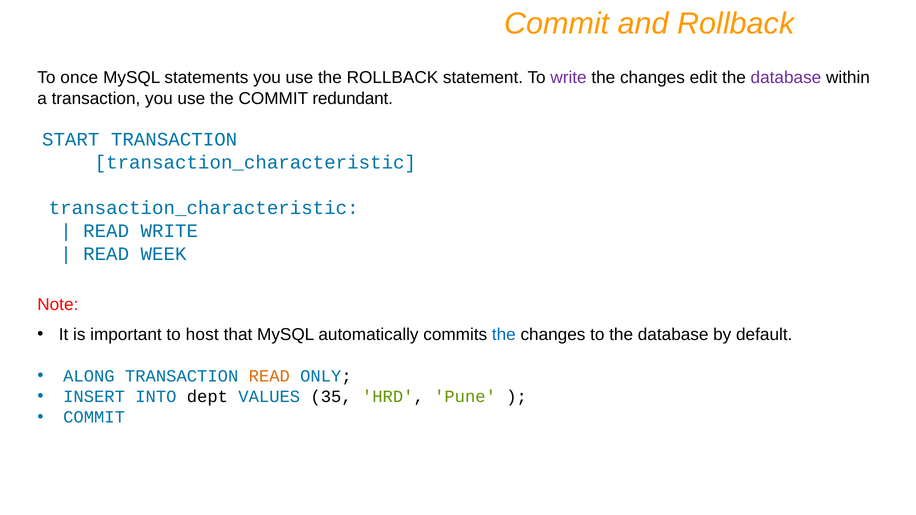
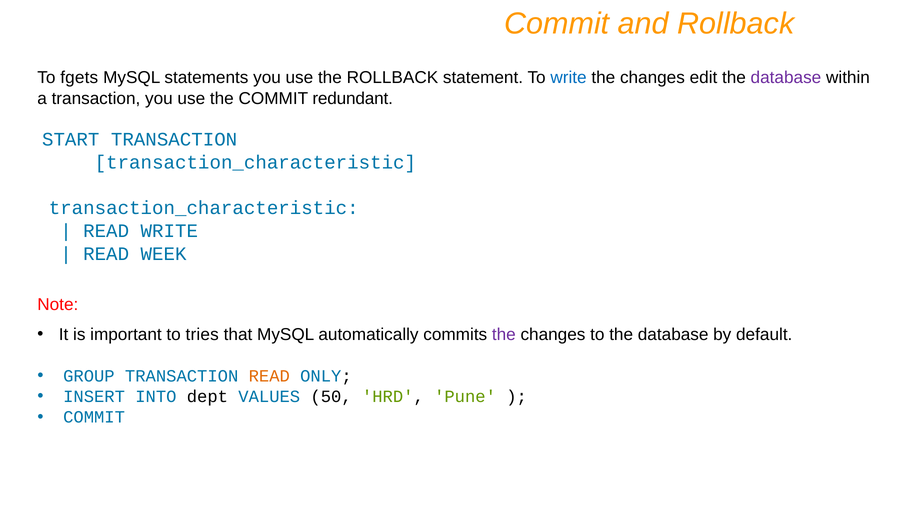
once: once -> fgets
write at (569, 78) colour: purple -> blue
host: host -> tries
the at (504, 335) colour: blue -> purple
ALONG: ALONG -> GROUP
35: 35 -> 50
